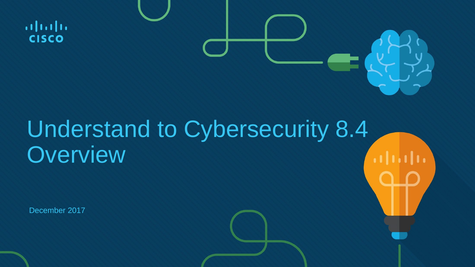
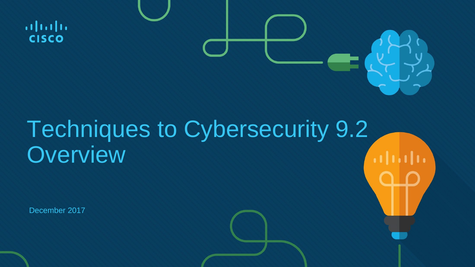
Understand: Understand -> Techniques
8.4: 8.4 -> 9.2
